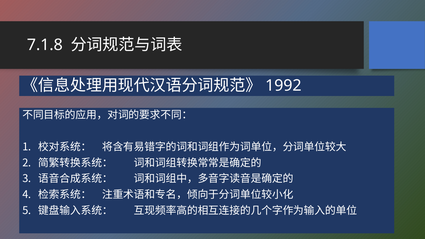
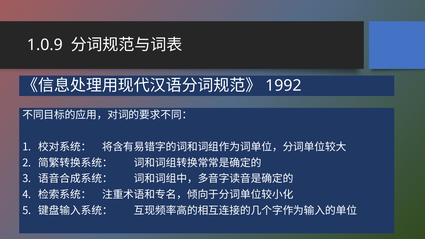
7.1.8: 7.1.8 -> 1.0.9
